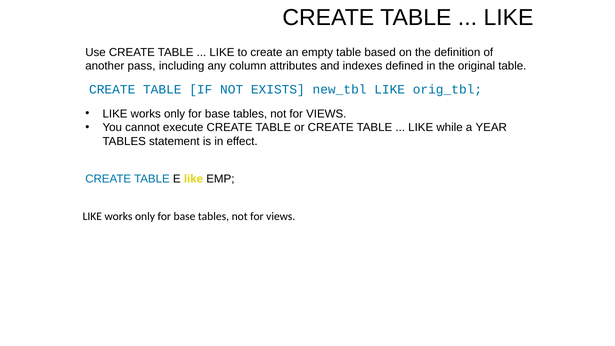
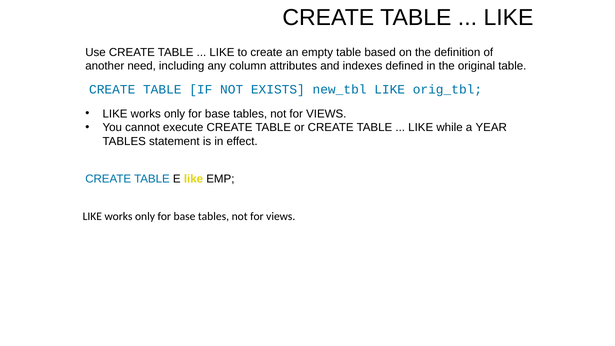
pass: pass -> need
